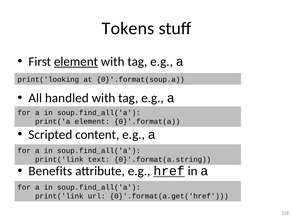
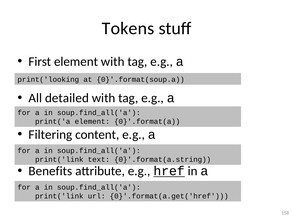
element at (76, 61) underline: present -> none
handled: handled -> detailed
Scripted: Scripted -> Filtering
